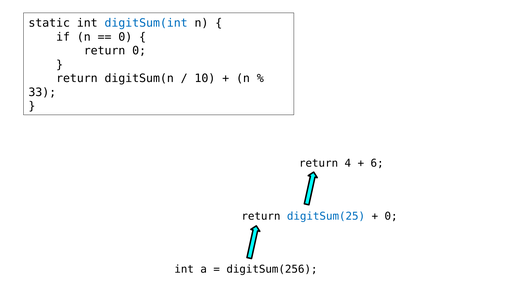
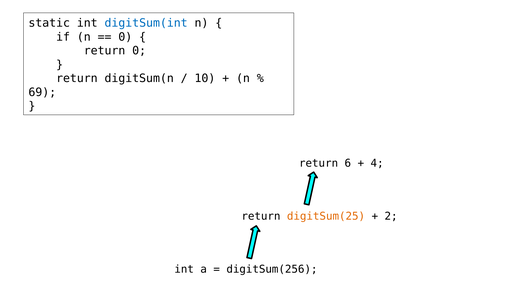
33: 33 -> 69
4: 4 -> 6
6: 6 -> 4
digitSum(25 colour: blue -> orange
0 at (391, 216): 0 -> 2
